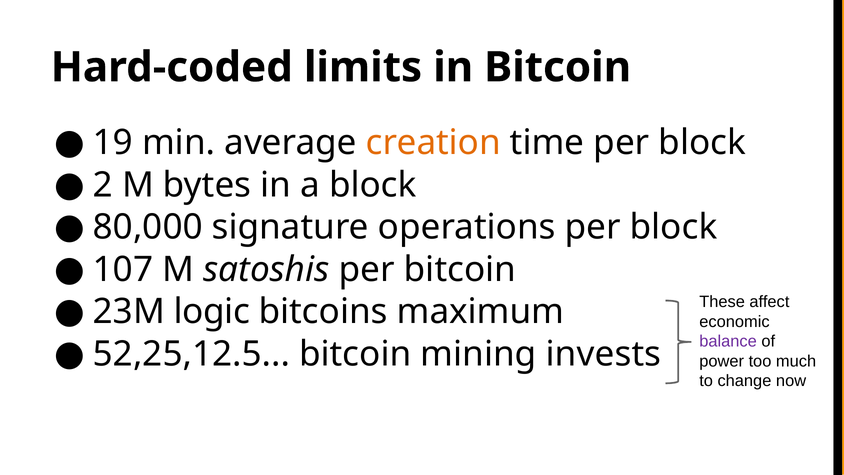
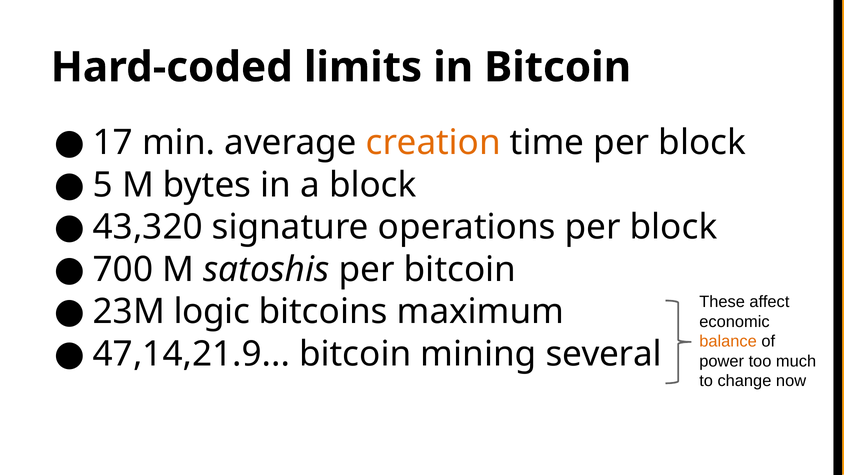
19: 19 -> 17
2: 2 -> 5
80,000: 80,000 -> 43,320
107: 107 -> 700
balance colour: purple -> orange
52,25,12.5: 52,25,12.5 -> 47,14,21.9
invests: invests -> several
